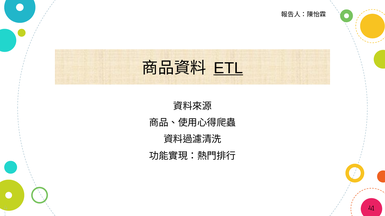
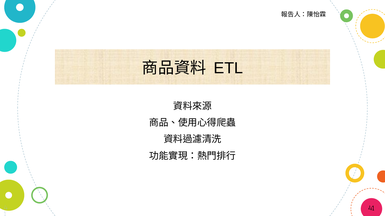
ETL underline: present -> none
